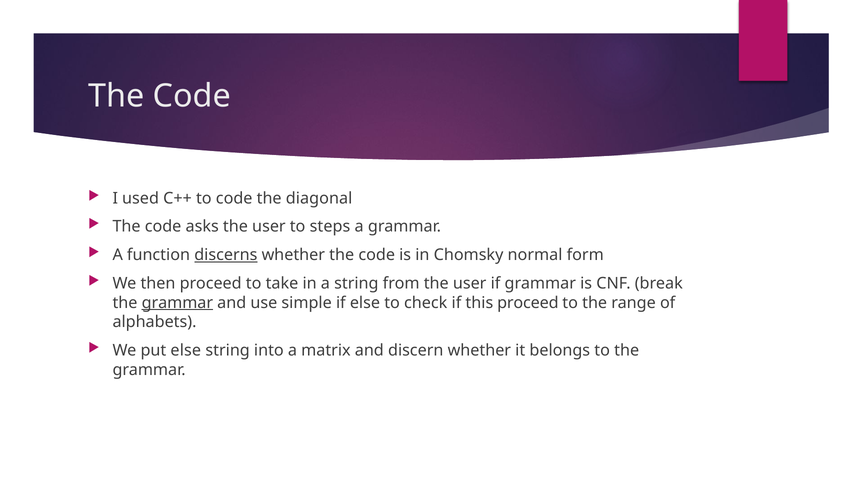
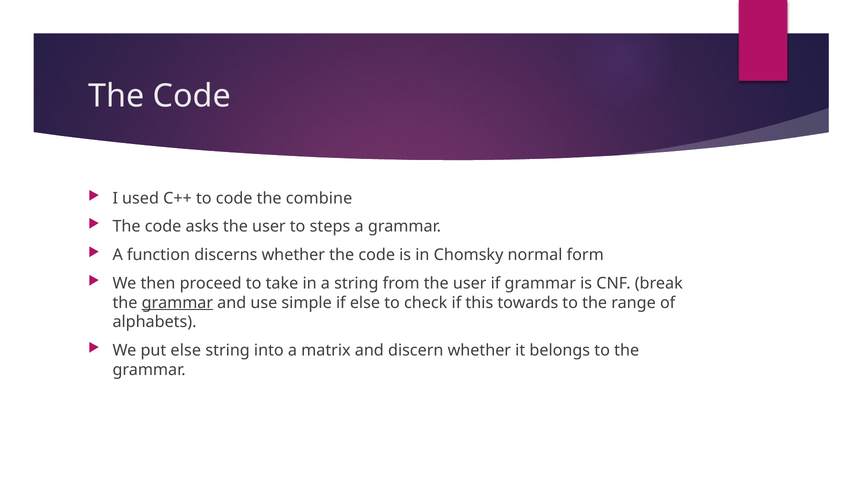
diagonal: diagonal -> combine
discerns underline: present -> none
this proceed: proceed -> towards
